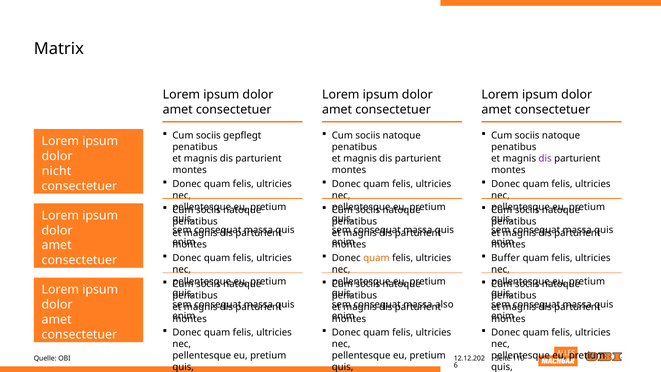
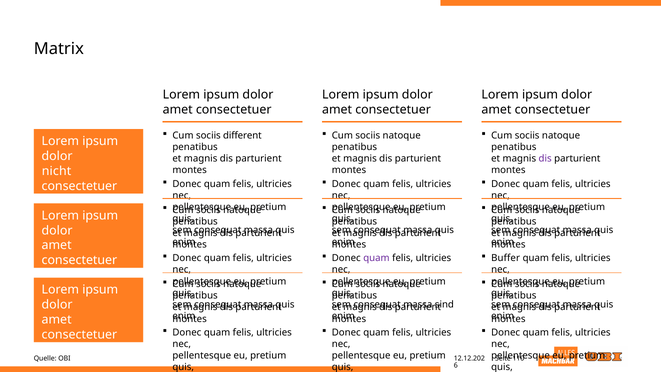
gepflegt: gepflegt -> different
quam at (376, 258) colour: orange -> purple
also: also -> sind
